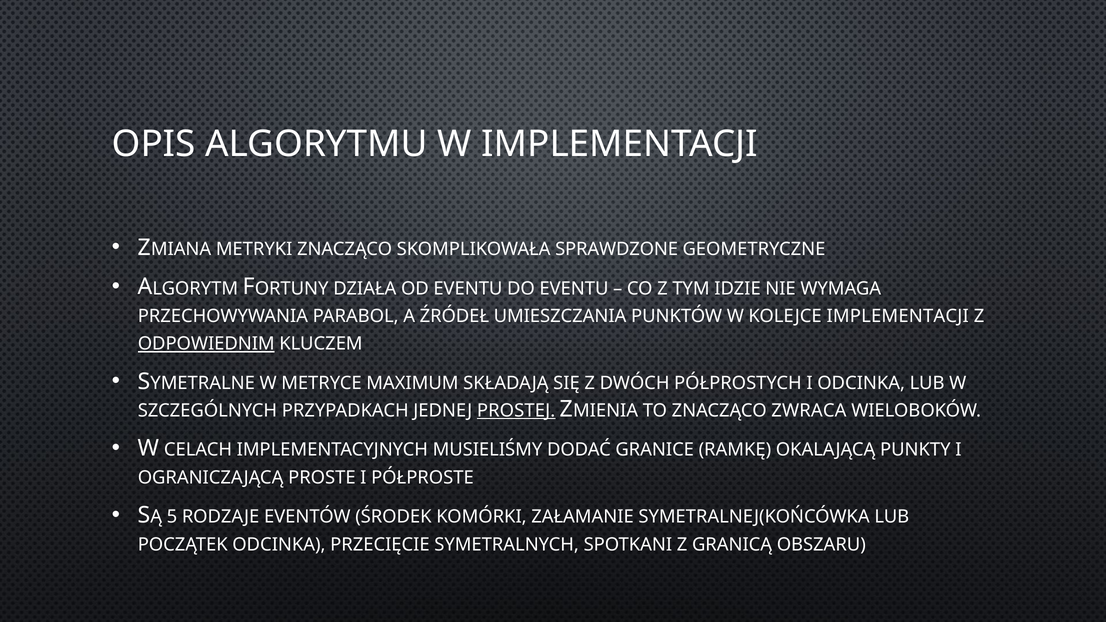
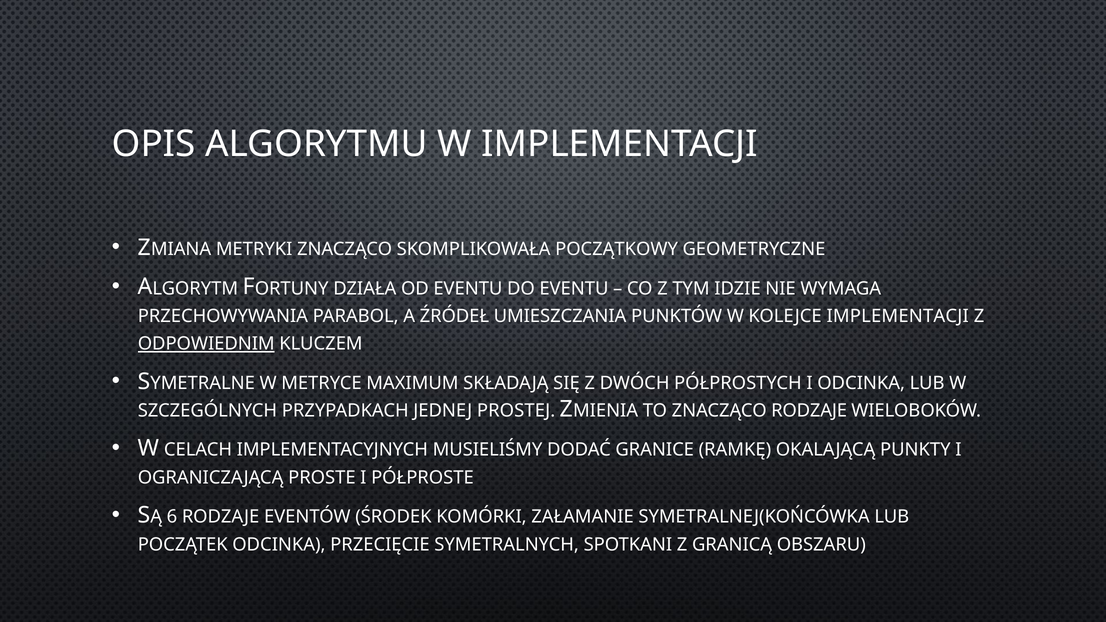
SPRAWDZONE: SPRAWDZONE -> POCZĄTKOWY
PROSTEJ underline: present -> none
ZNACZĄCO ZWRACA: ZWRACA -> RODZAJE
5: 5 -> 6
